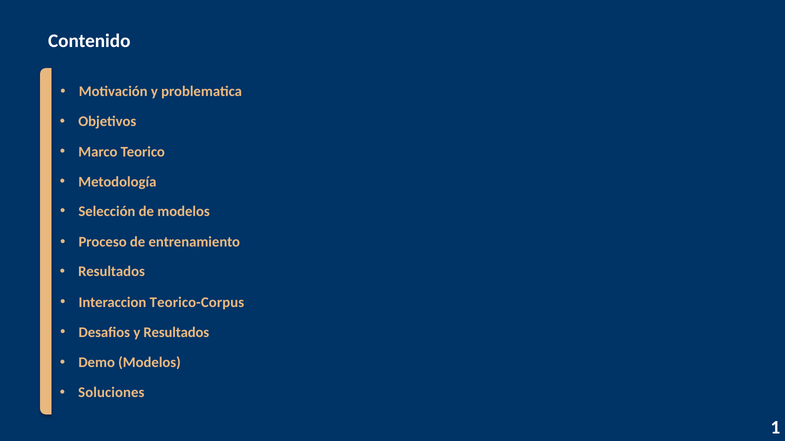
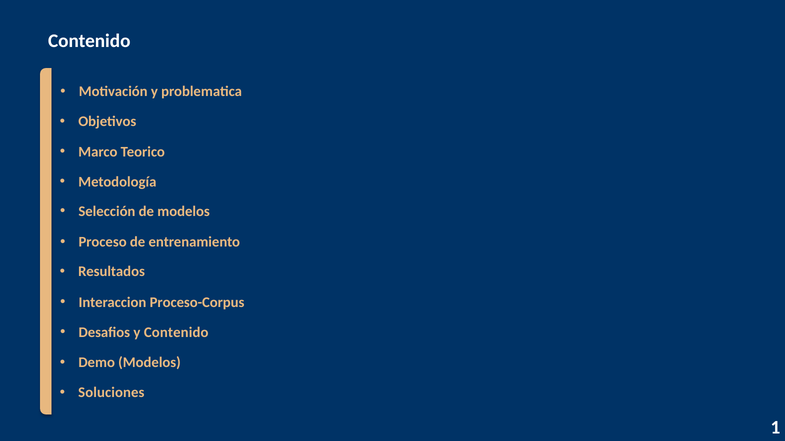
Teorico-Corpus: Teorico-Corpus -> Proceso-Corpus
y Resultados: Resultados -> Contenido
